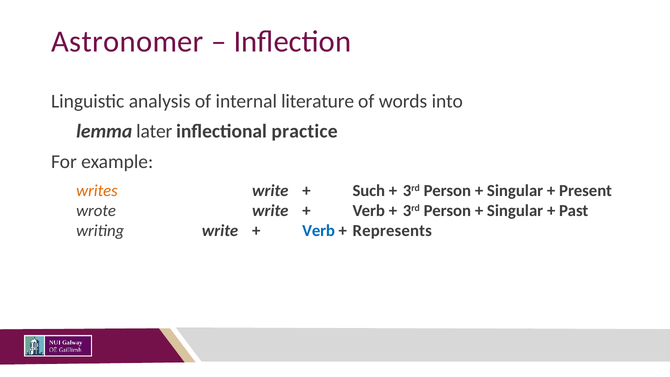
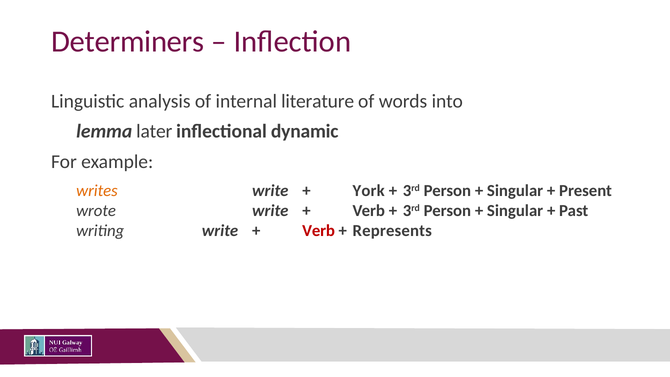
Astronomer: Astronomer -> Determiners
practice: practice -> dynamic
Such: Such -> York
Verb at (319, 231) colour: blue -> red
